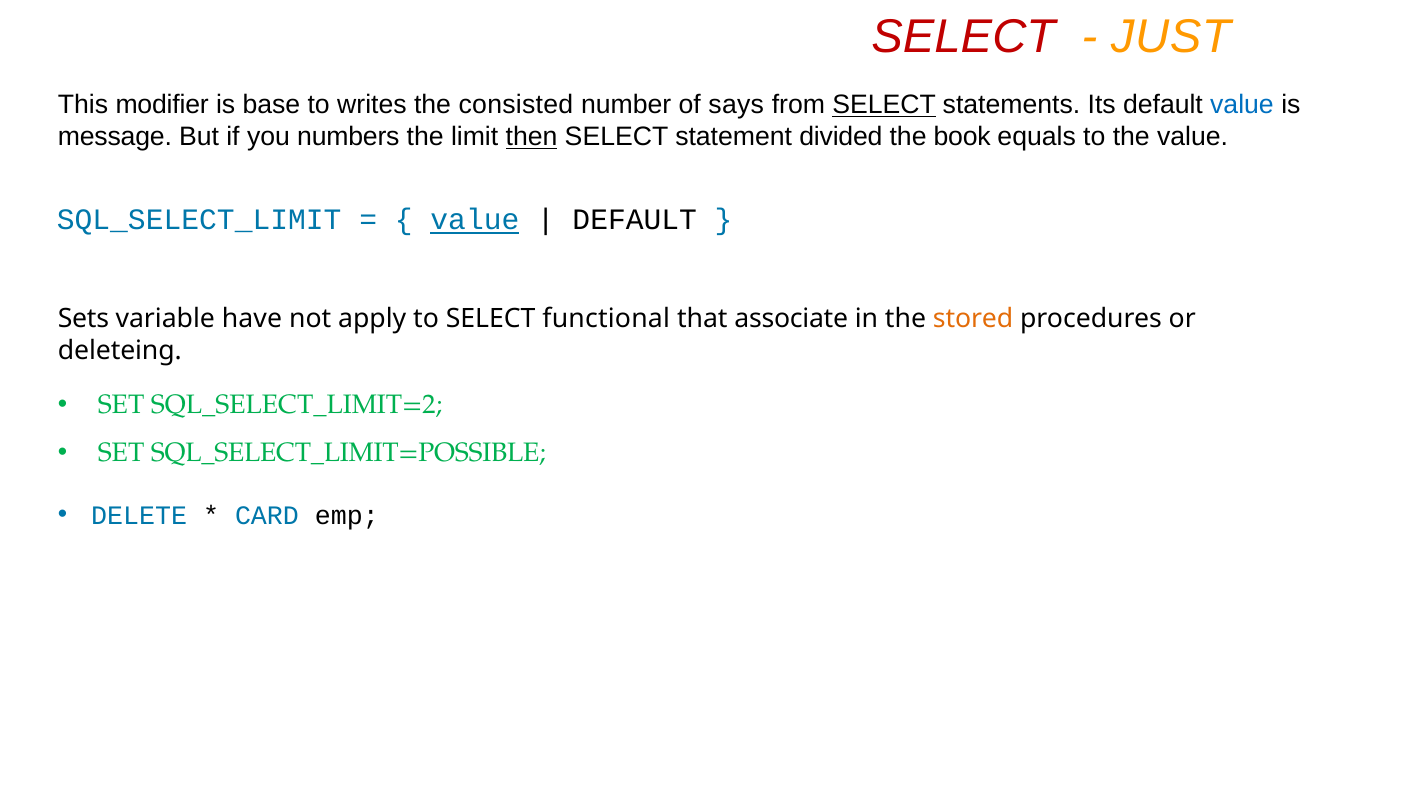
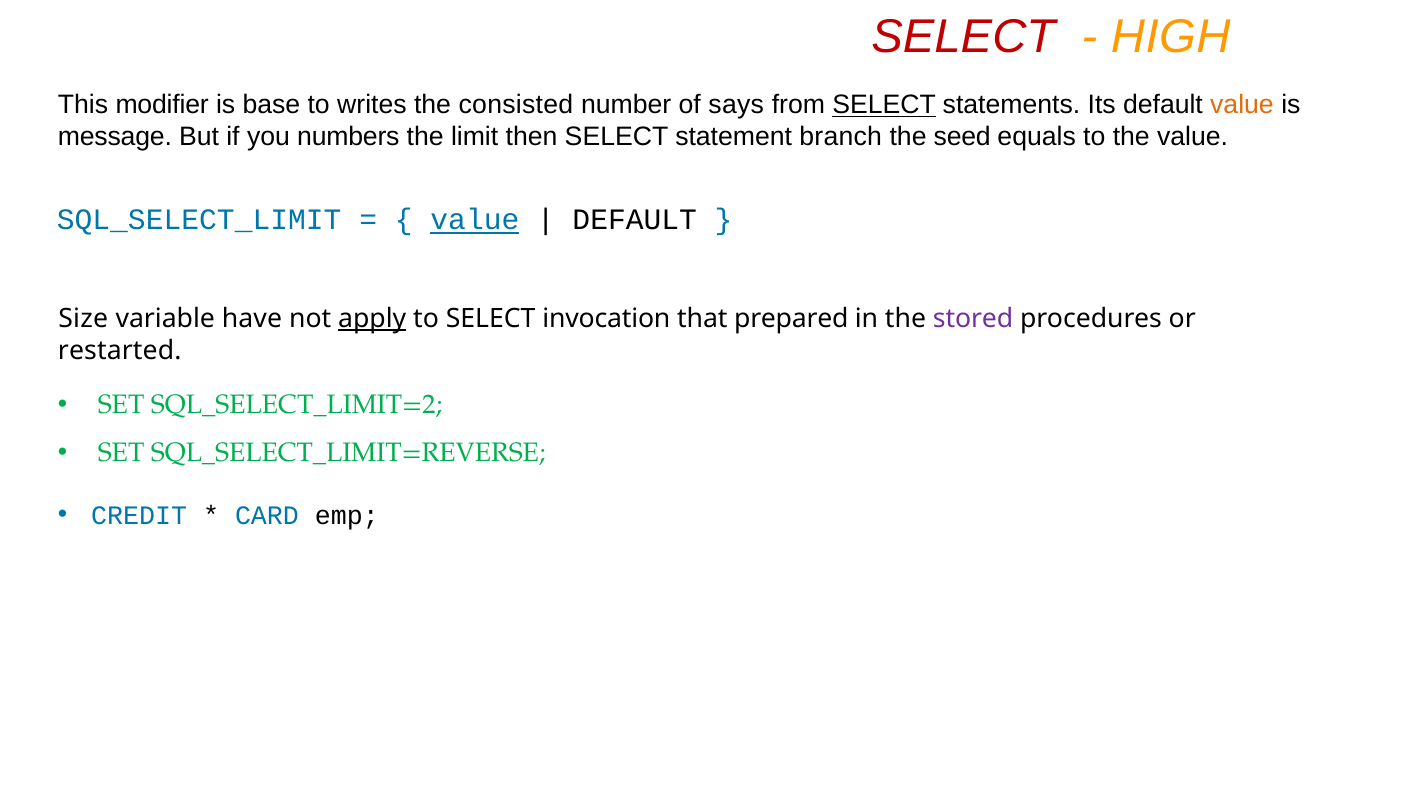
JUST: JUST -> HIGH
value at (1242, 105) colour: blue -> orange
then underline: present -> none
divided: divided -> branch
book: book -> seed
Sets: Sets -> Size
apply underline: none -> present
functional: functional -> invocation
associate: associate -> prepared
stored colour: orange -> purple
deleteing: deleteing -> restarted
SQL_SELECT_LIMIT=POSSIBLE: SQL_SELECT_LIMIT=POSSIBLE -> SQL_SELECT_LIMIT=REVERSE
DELETE: DELETE -> CREDIT
